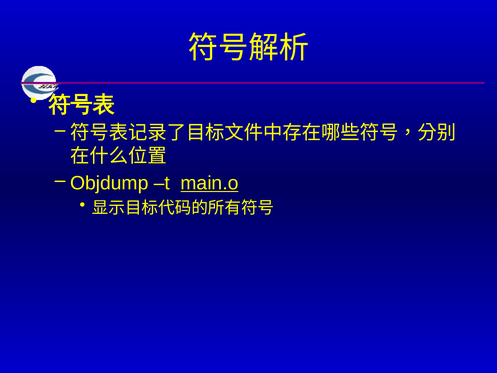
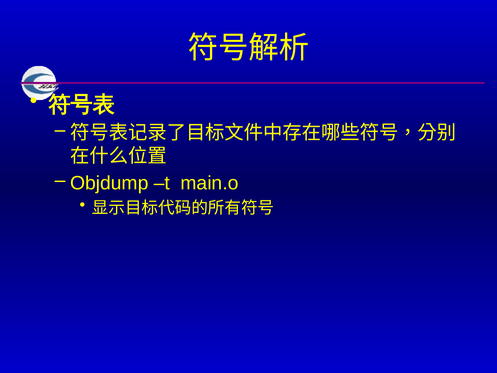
main.o underline: present -> none
